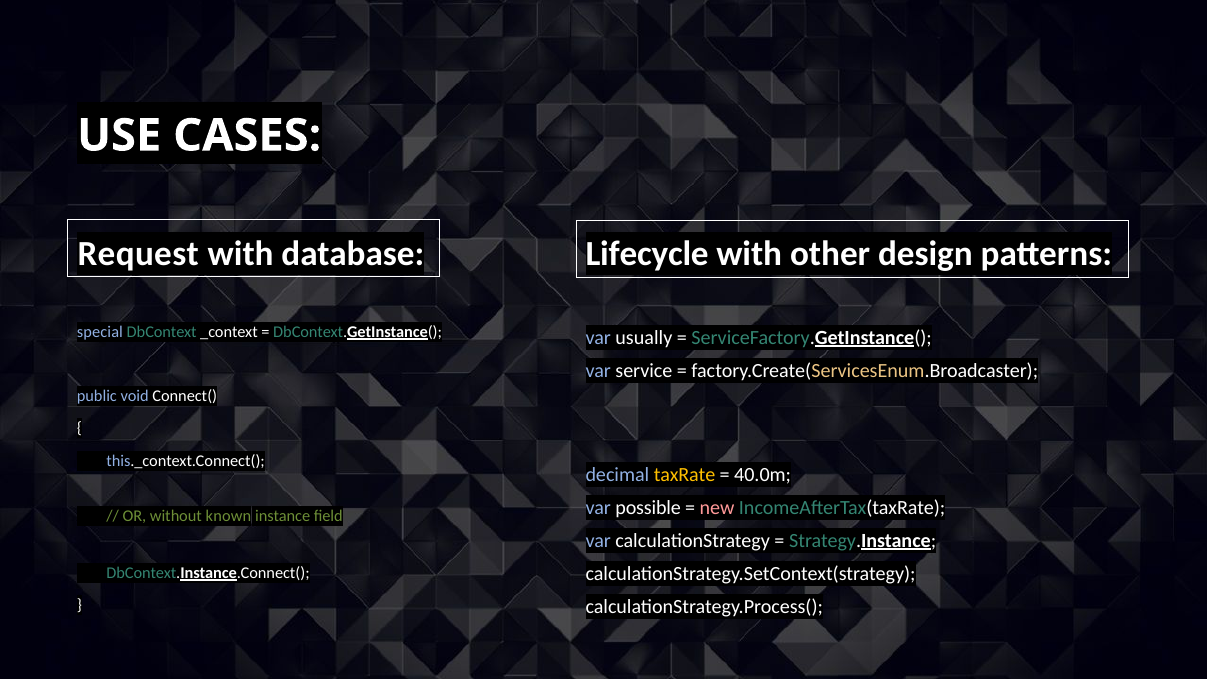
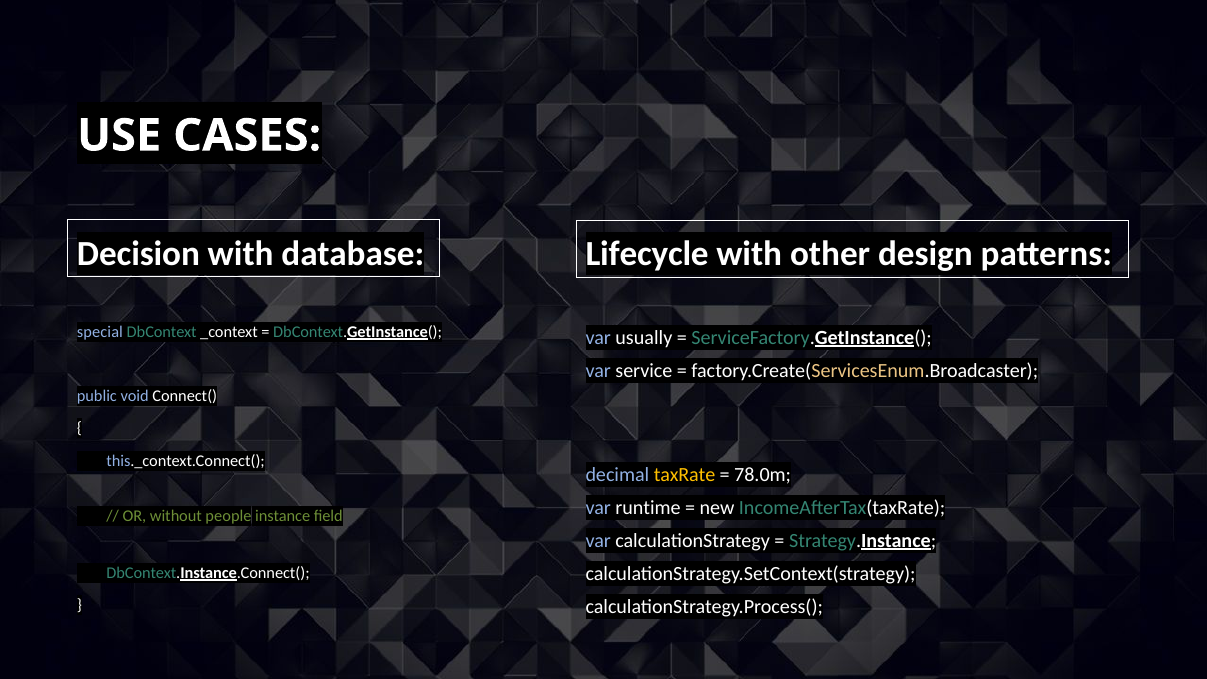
Request: Request -> Decision
40.0m: 40.0m -> 78.0m
possible: possible -> runtime
new colour: pink -> white
known: known -> people
